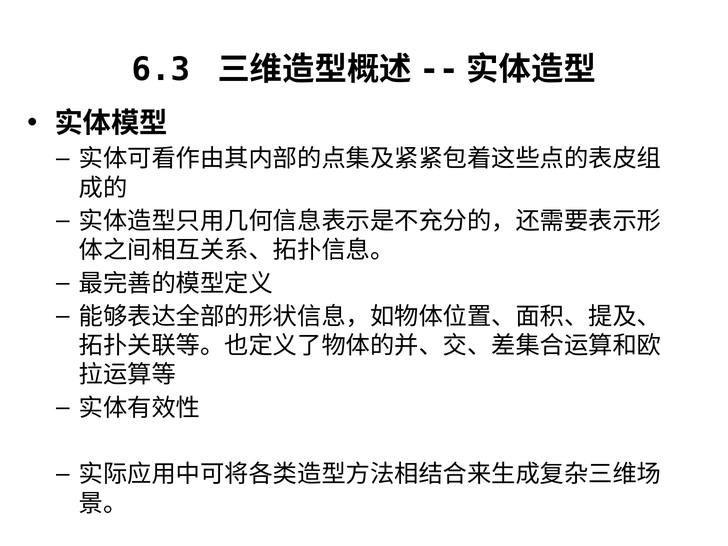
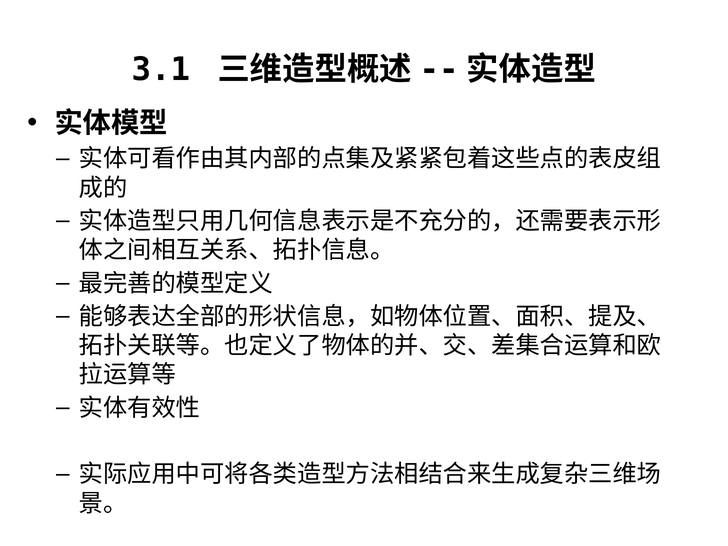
6.3: 6.3 -> 3.1
